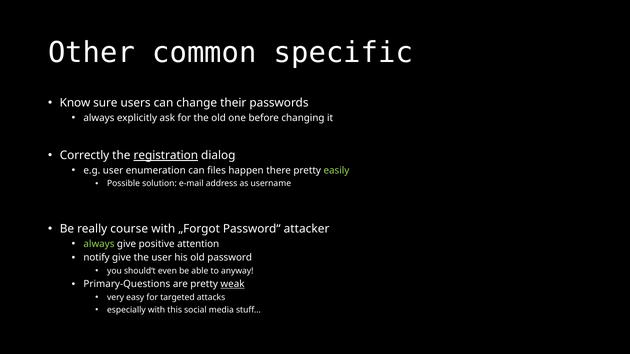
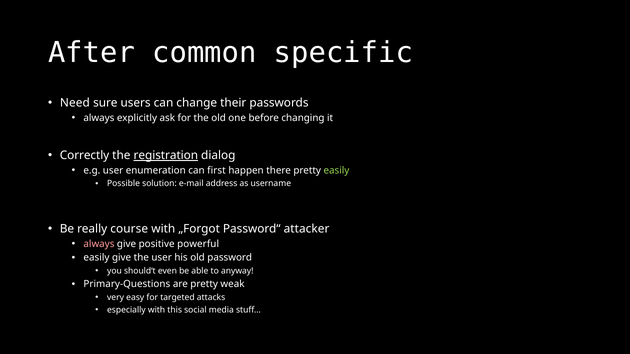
Other: Other -> After
Know: Know -> Need
files: files -> first
always at (99, 244) colour: light green -> pink
attention: attention -> powerful
notify at (97, 258): notify -> easily
weak underline: present -> none
